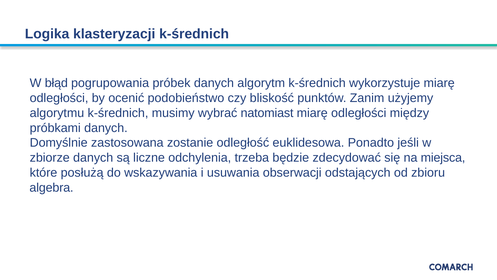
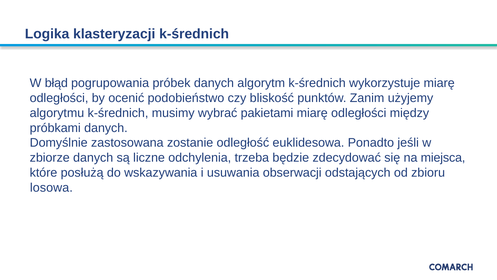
natomiast: natomiast -> pakietami
algebra: algebra -> losowa
